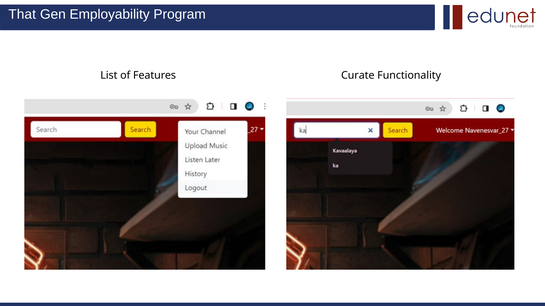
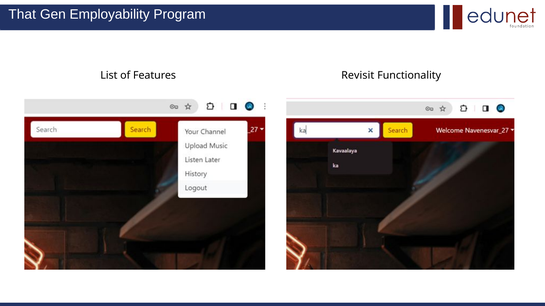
Curate: Curate -> Revisit
